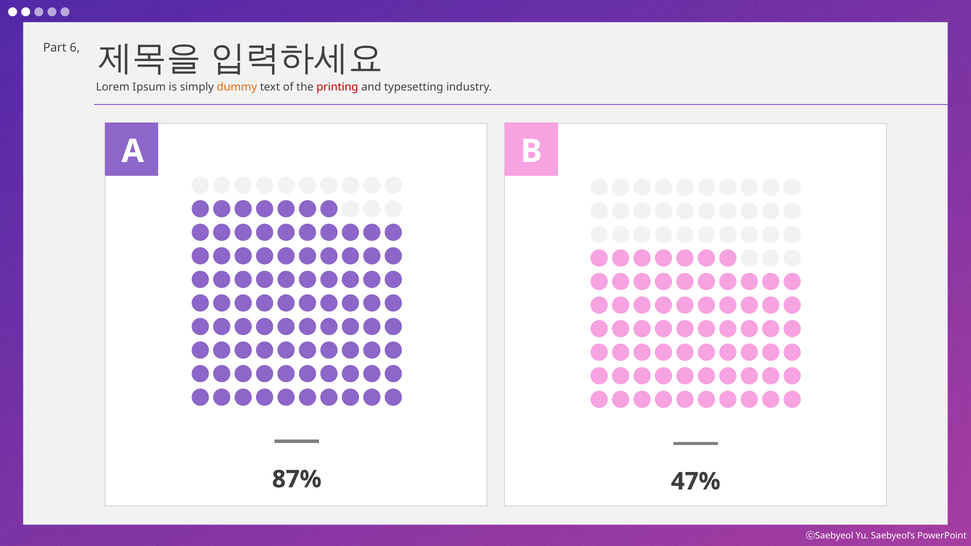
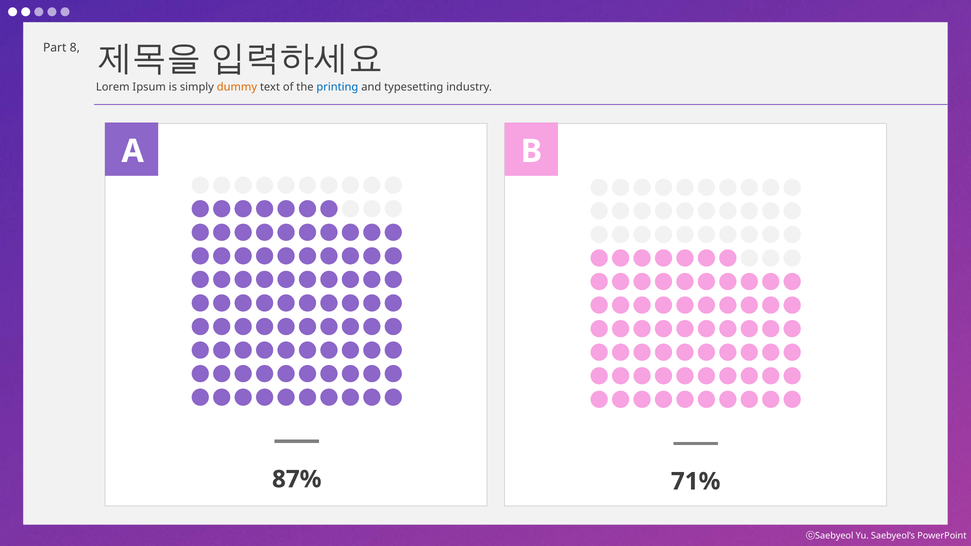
6: 6 -> 8
printing colour: red -> blue
47%: 47% -> 71%
